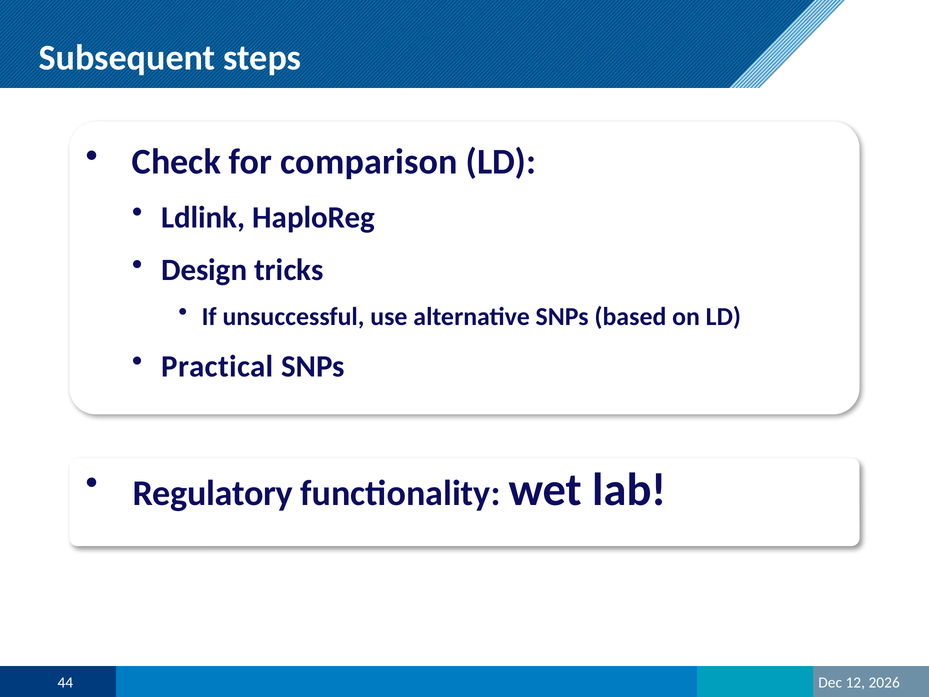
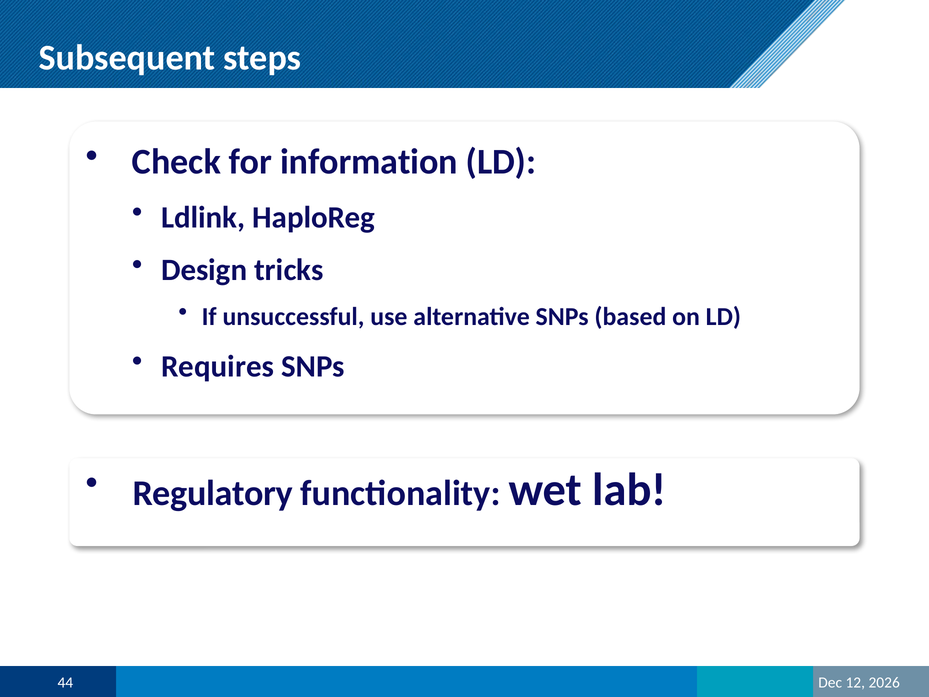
comparison: comparison -> information
Practical: Practical -> Requires
